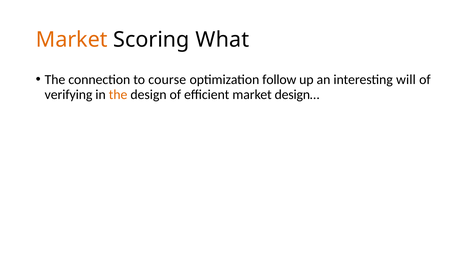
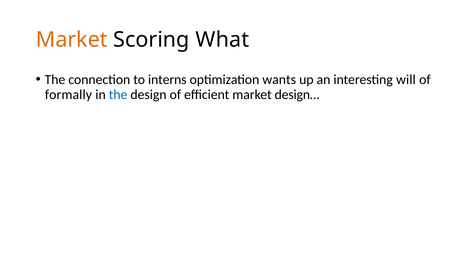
course: course -> interns
follow: follow -> wants
verifying: verifying -> formally
the at (118, 94) colour: orange -> blue
